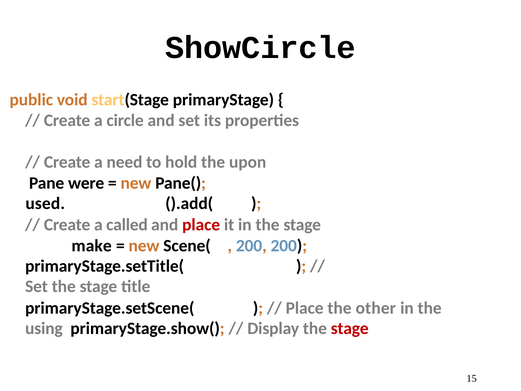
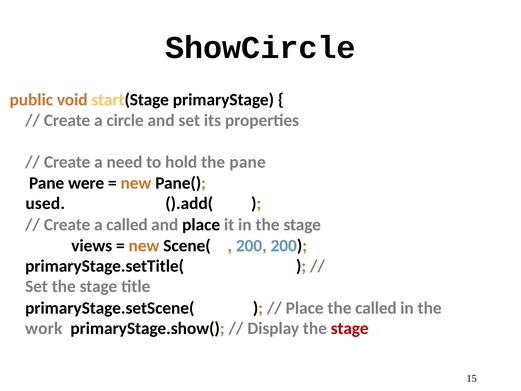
the upon: upon -> pane
place at (201, 225) colour: red -> black
make: make -> views
the other: other -> called
using: using -> work
